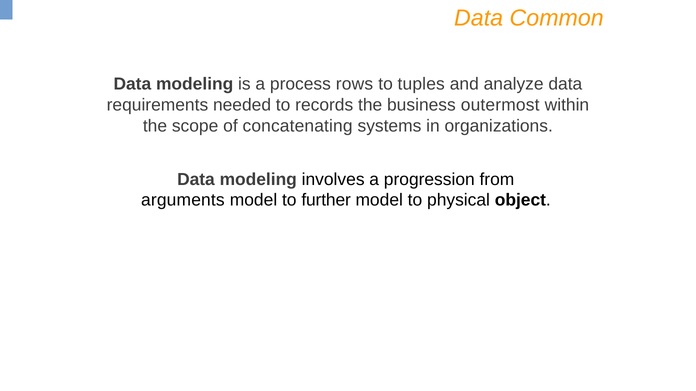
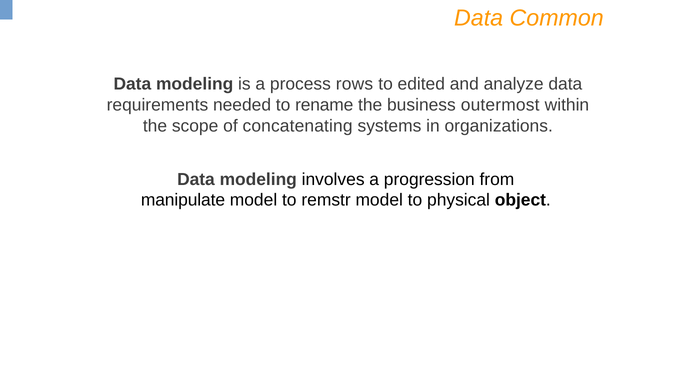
tuples: tuples -> edited
records: records -> rename
arguments: arguments -> manipulate
further: further -> remstr
